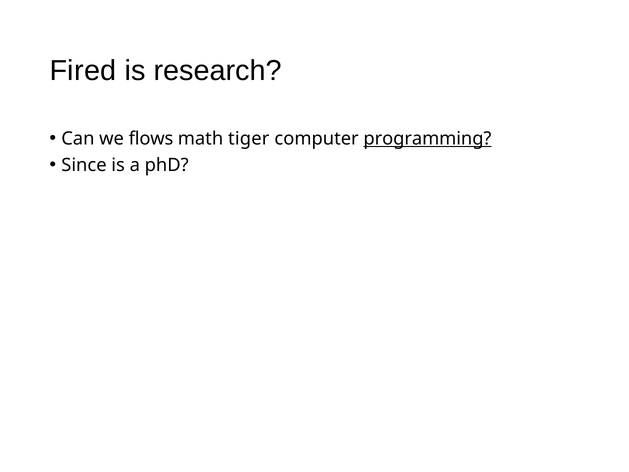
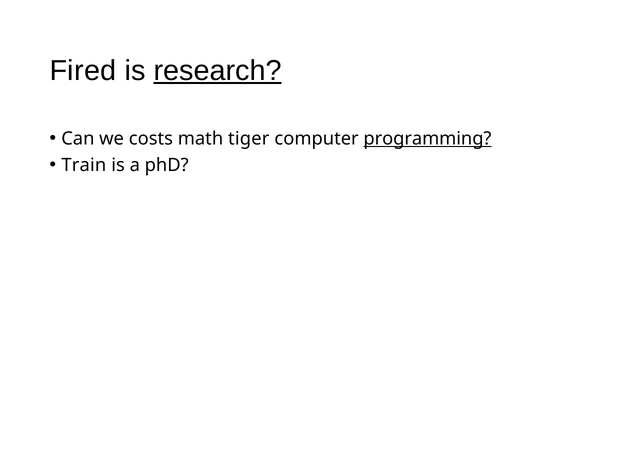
research underline: none -> present
flows: flows -> costs
Since: Since -> Train
